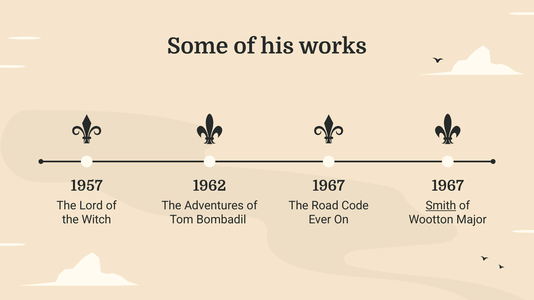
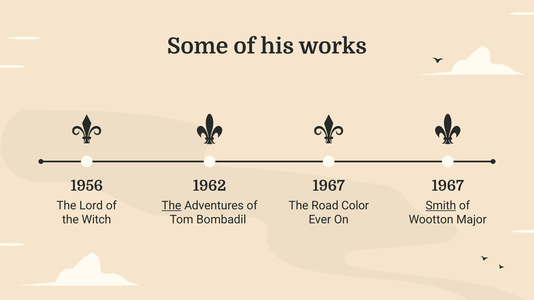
1957: 1957 -> 1956
The at (171, 206) underline: none -> present
Code: Code -> Color
